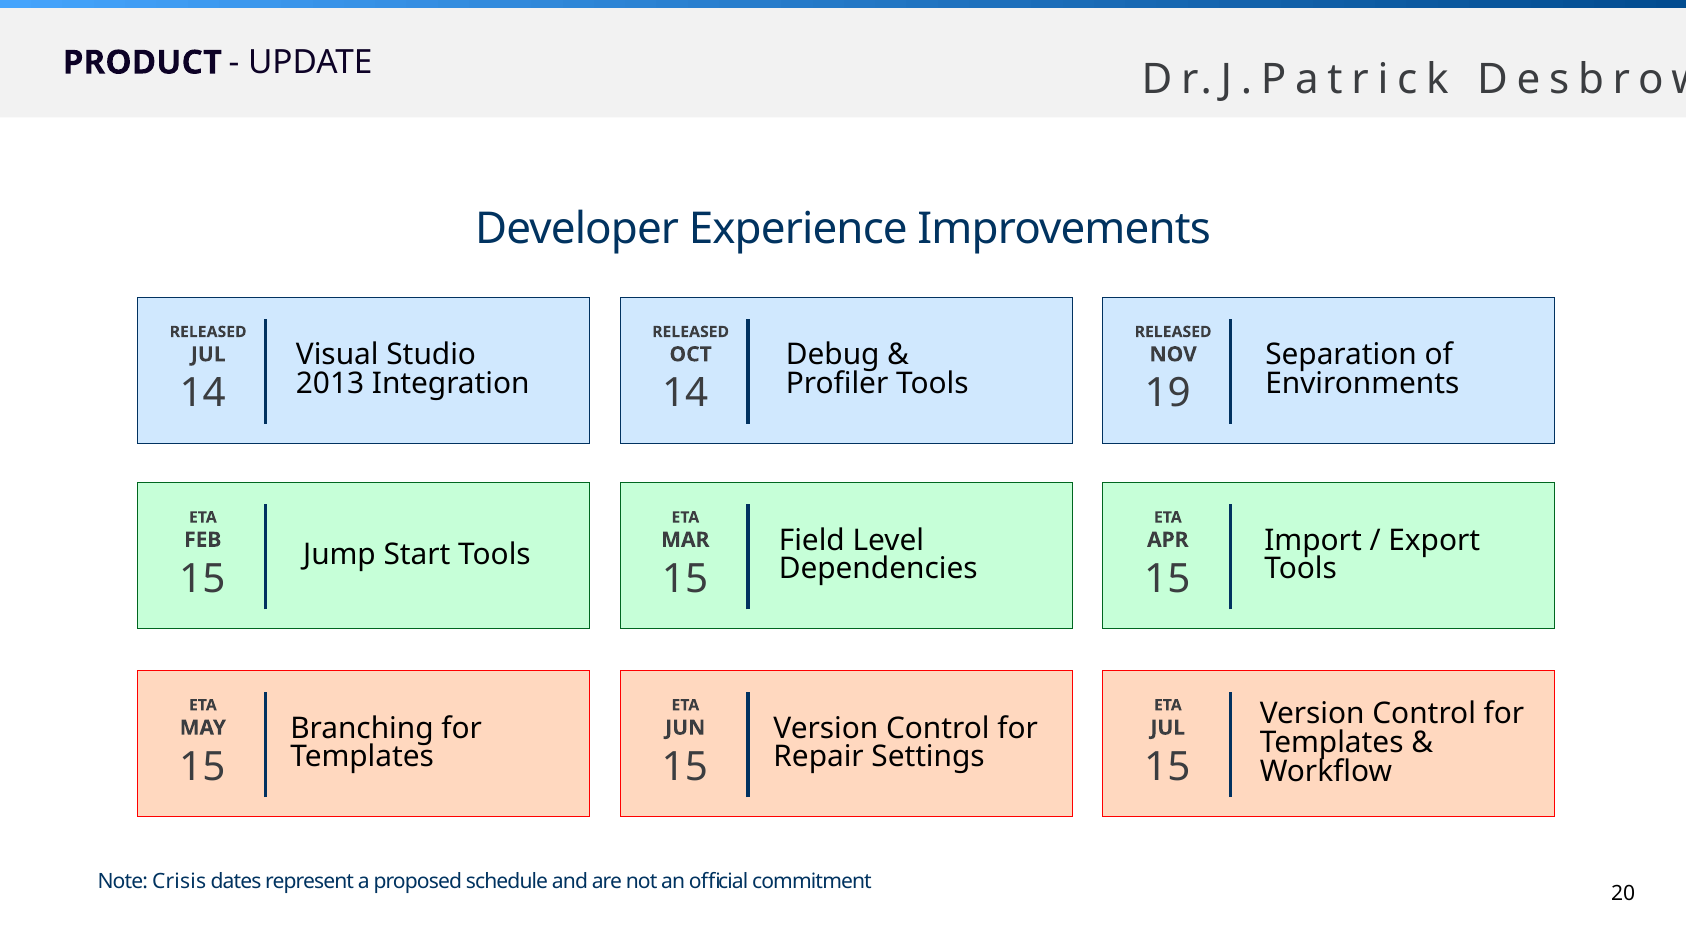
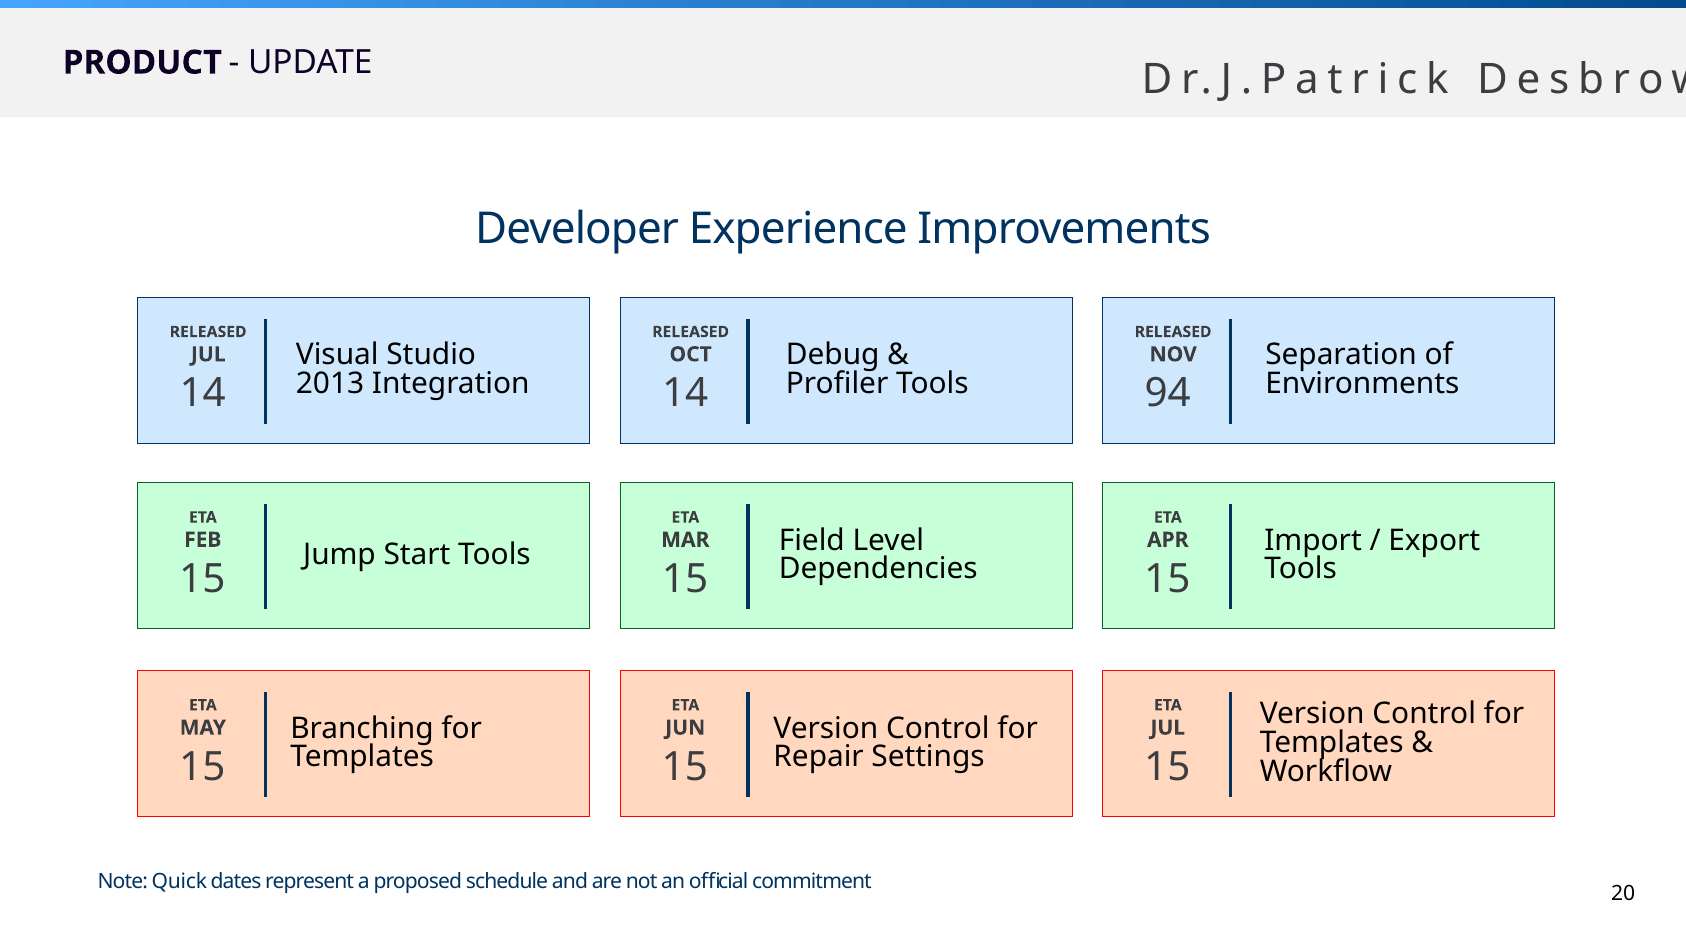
19: 19 -> 94
Crisis: Crisis -> Quick
